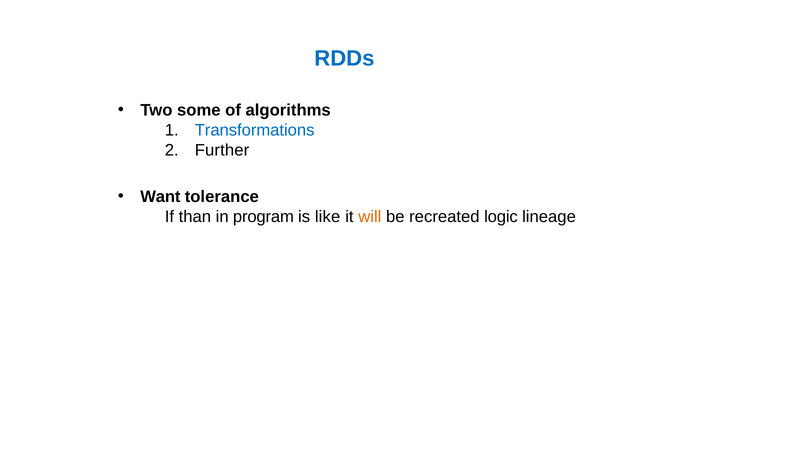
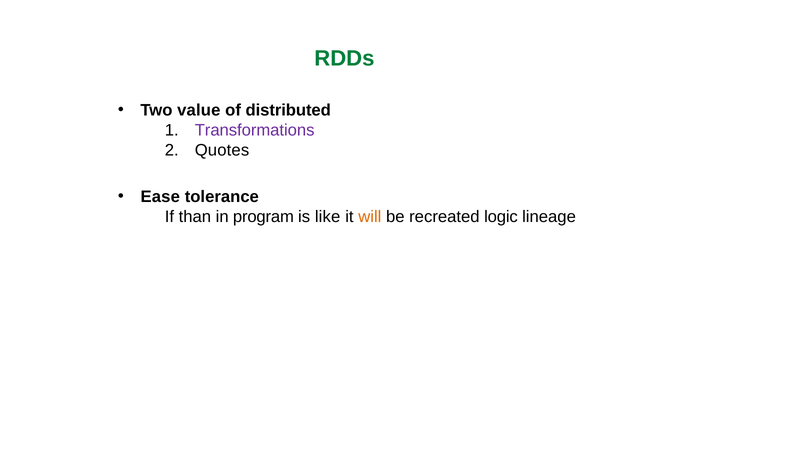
RDDs colour: blue -> green
some: some -> value
algorithms: algorithms -> distributed
Transformations colour: blue -> purple
Further: Further -> Quotes
Want: Want -> Ease
